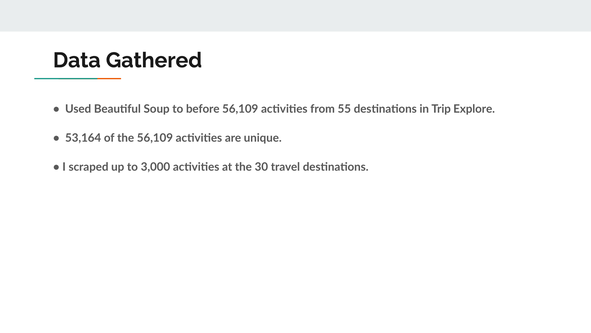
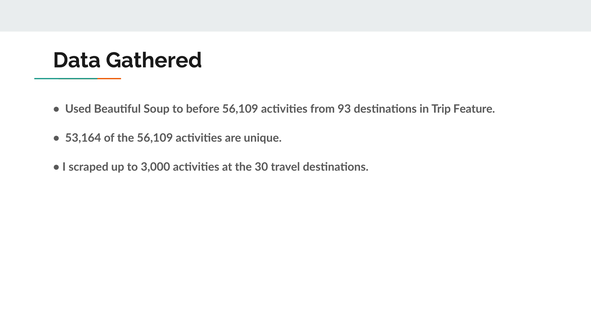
55: 55 -> 93
Explore: Explore -> Feature
